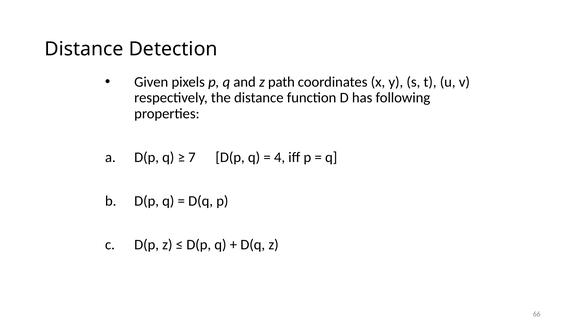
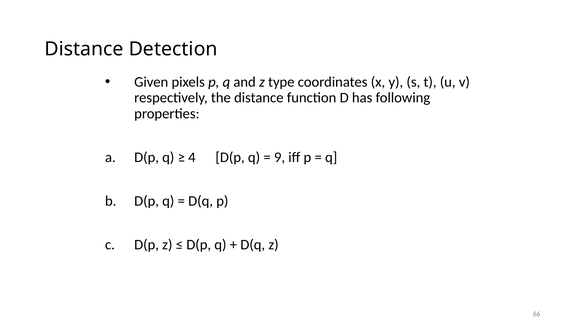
path: path -> type
7: 7 -> 4
4: 4 -> 9
